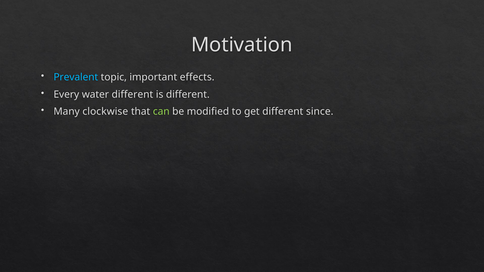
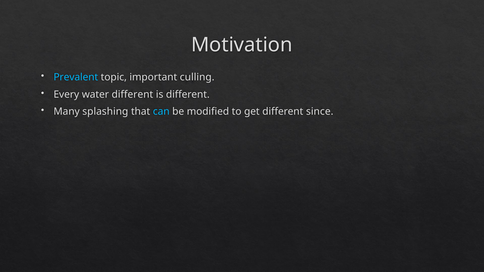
effects: effects -> culling
clockwise: clockwise -> splashing
can colour: light green -> light blue
